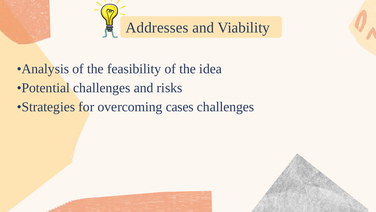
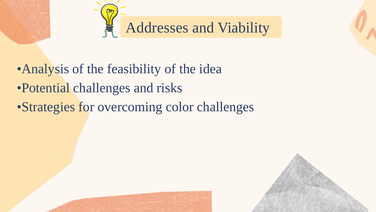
cases: cases -> color
